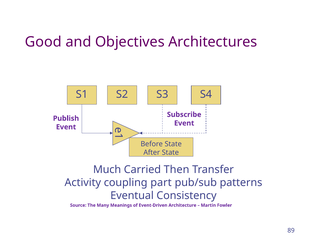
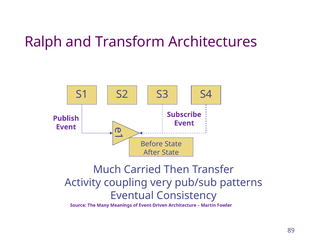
Good: Good -> Ralph
Objectives: Objectives -> Transform
part: part -> very
